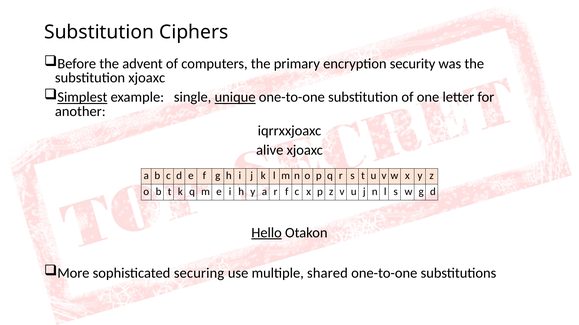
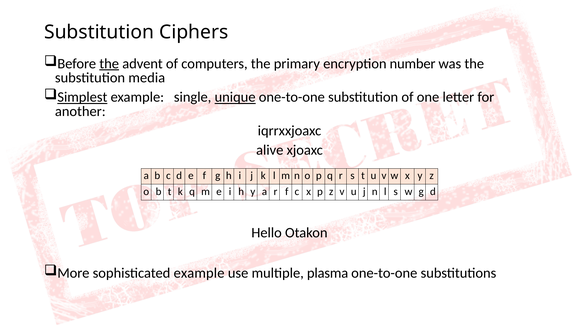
the at (109, 64) underline: none -> present
security: security -> number
substitution xjoaxc: xjoaxc -> media
Hello underline: present -> none
sophisticated securing: securing -> example
shared: shared -> plasma
